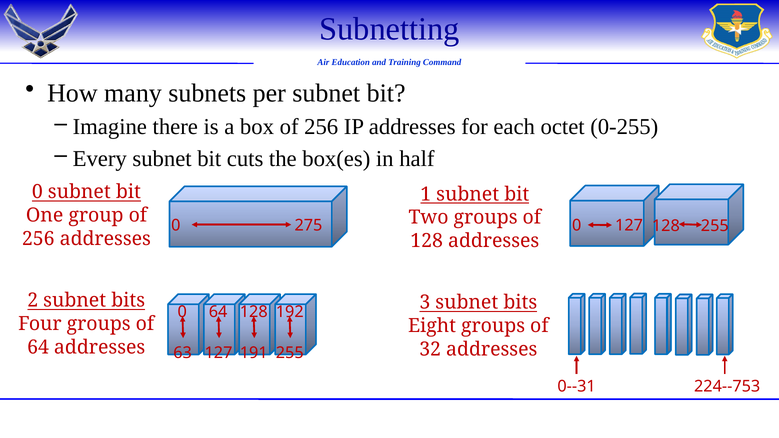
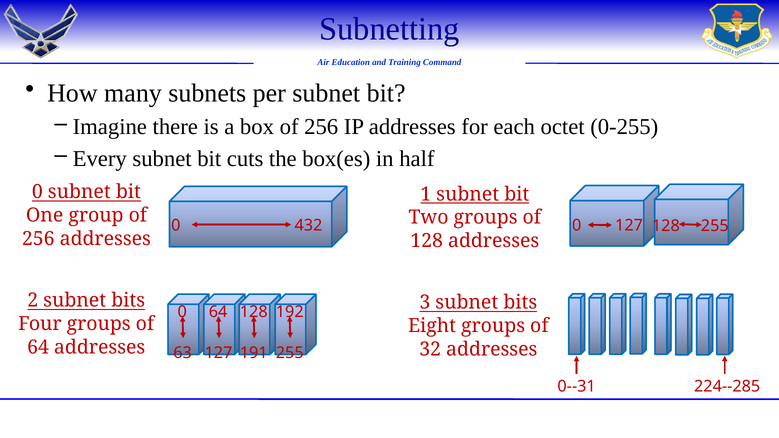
275: 275 -> 432
224--753: 224--753 -> 224--285
